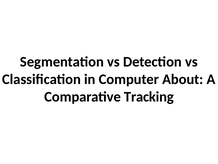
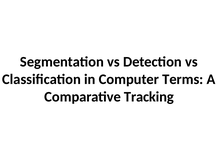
About: About -> Terms
